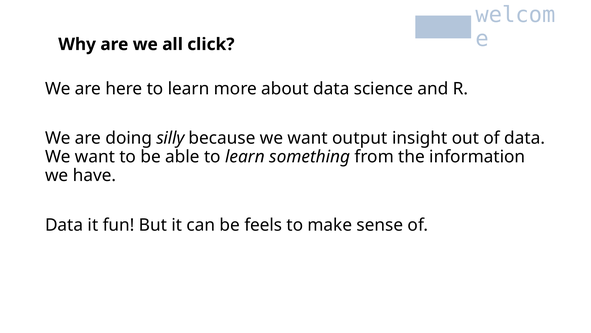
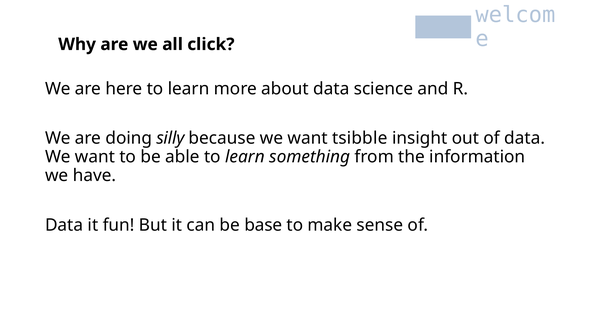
output: output -> tsibble
feels: feels -> base
